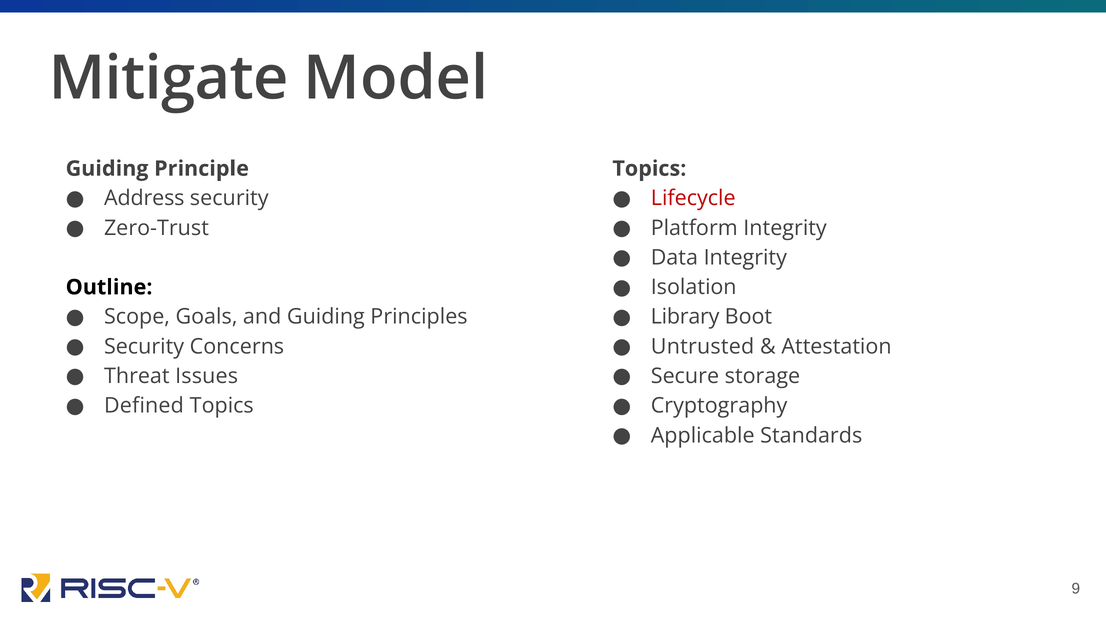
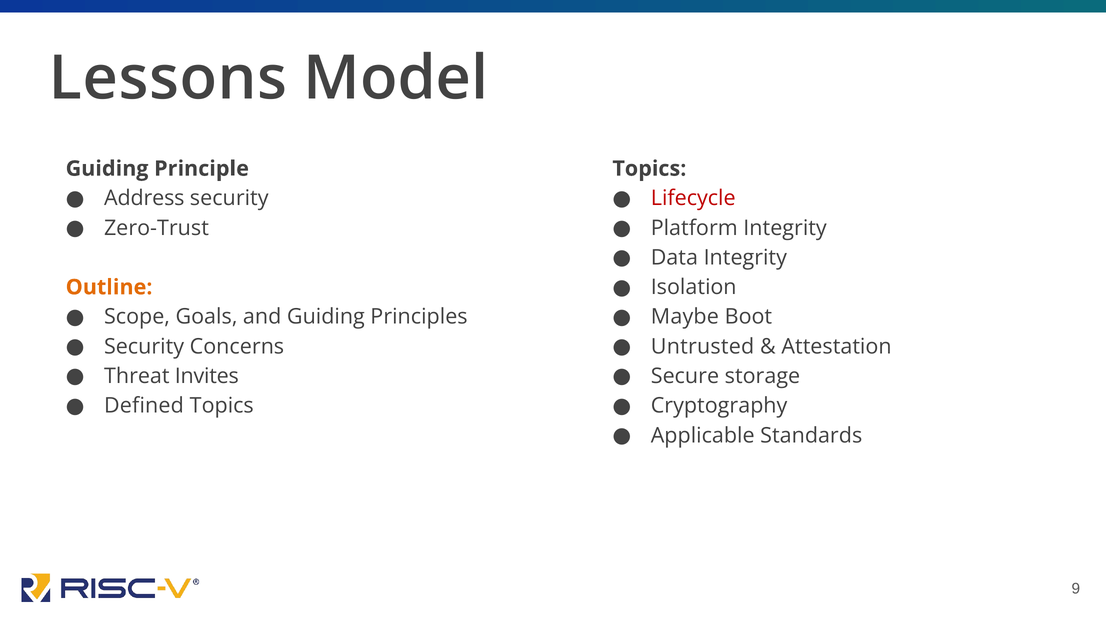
Mitigate: Mitigate -> Lessons
Outline colour: black -> orange
Library: Library -> Maybe
Issues: Issues -> Invites
